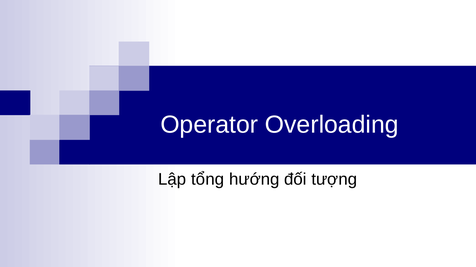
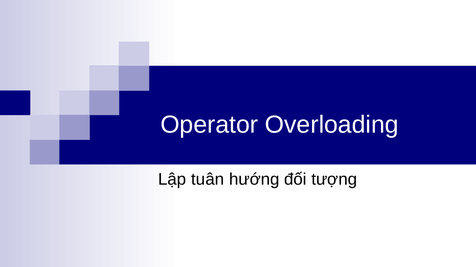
tổng: tổng -> tuân
